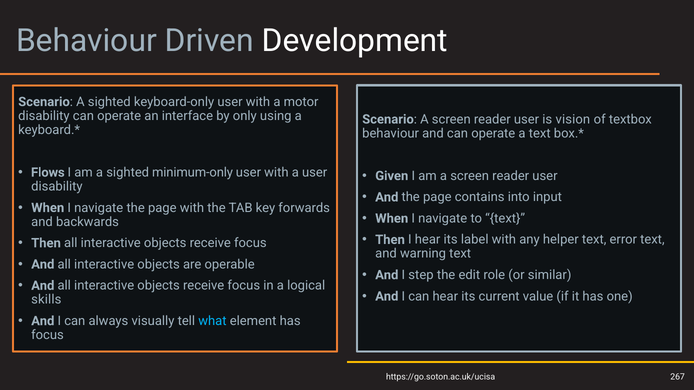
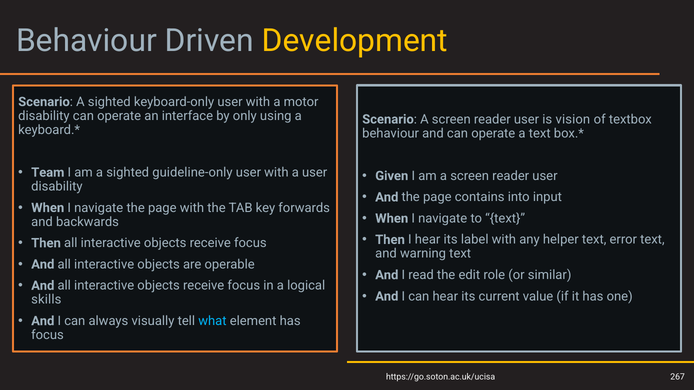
Development colour: white -> yellow
Flows: Flows -> Team
minimum-only: minimum-only -> guideline-only
step: step -> read
